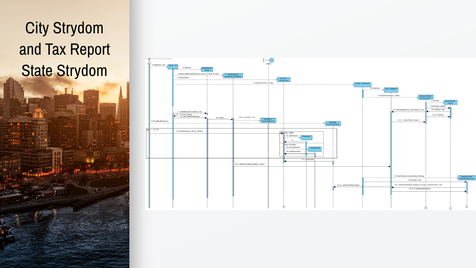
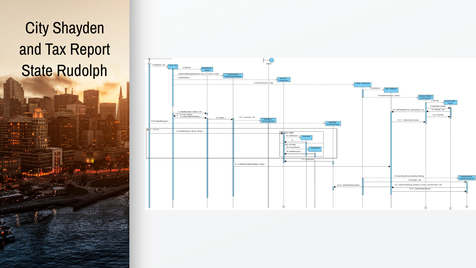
City Strydom: Strydom -> Shayden
State Strydom: Strydom -> Rudolph
